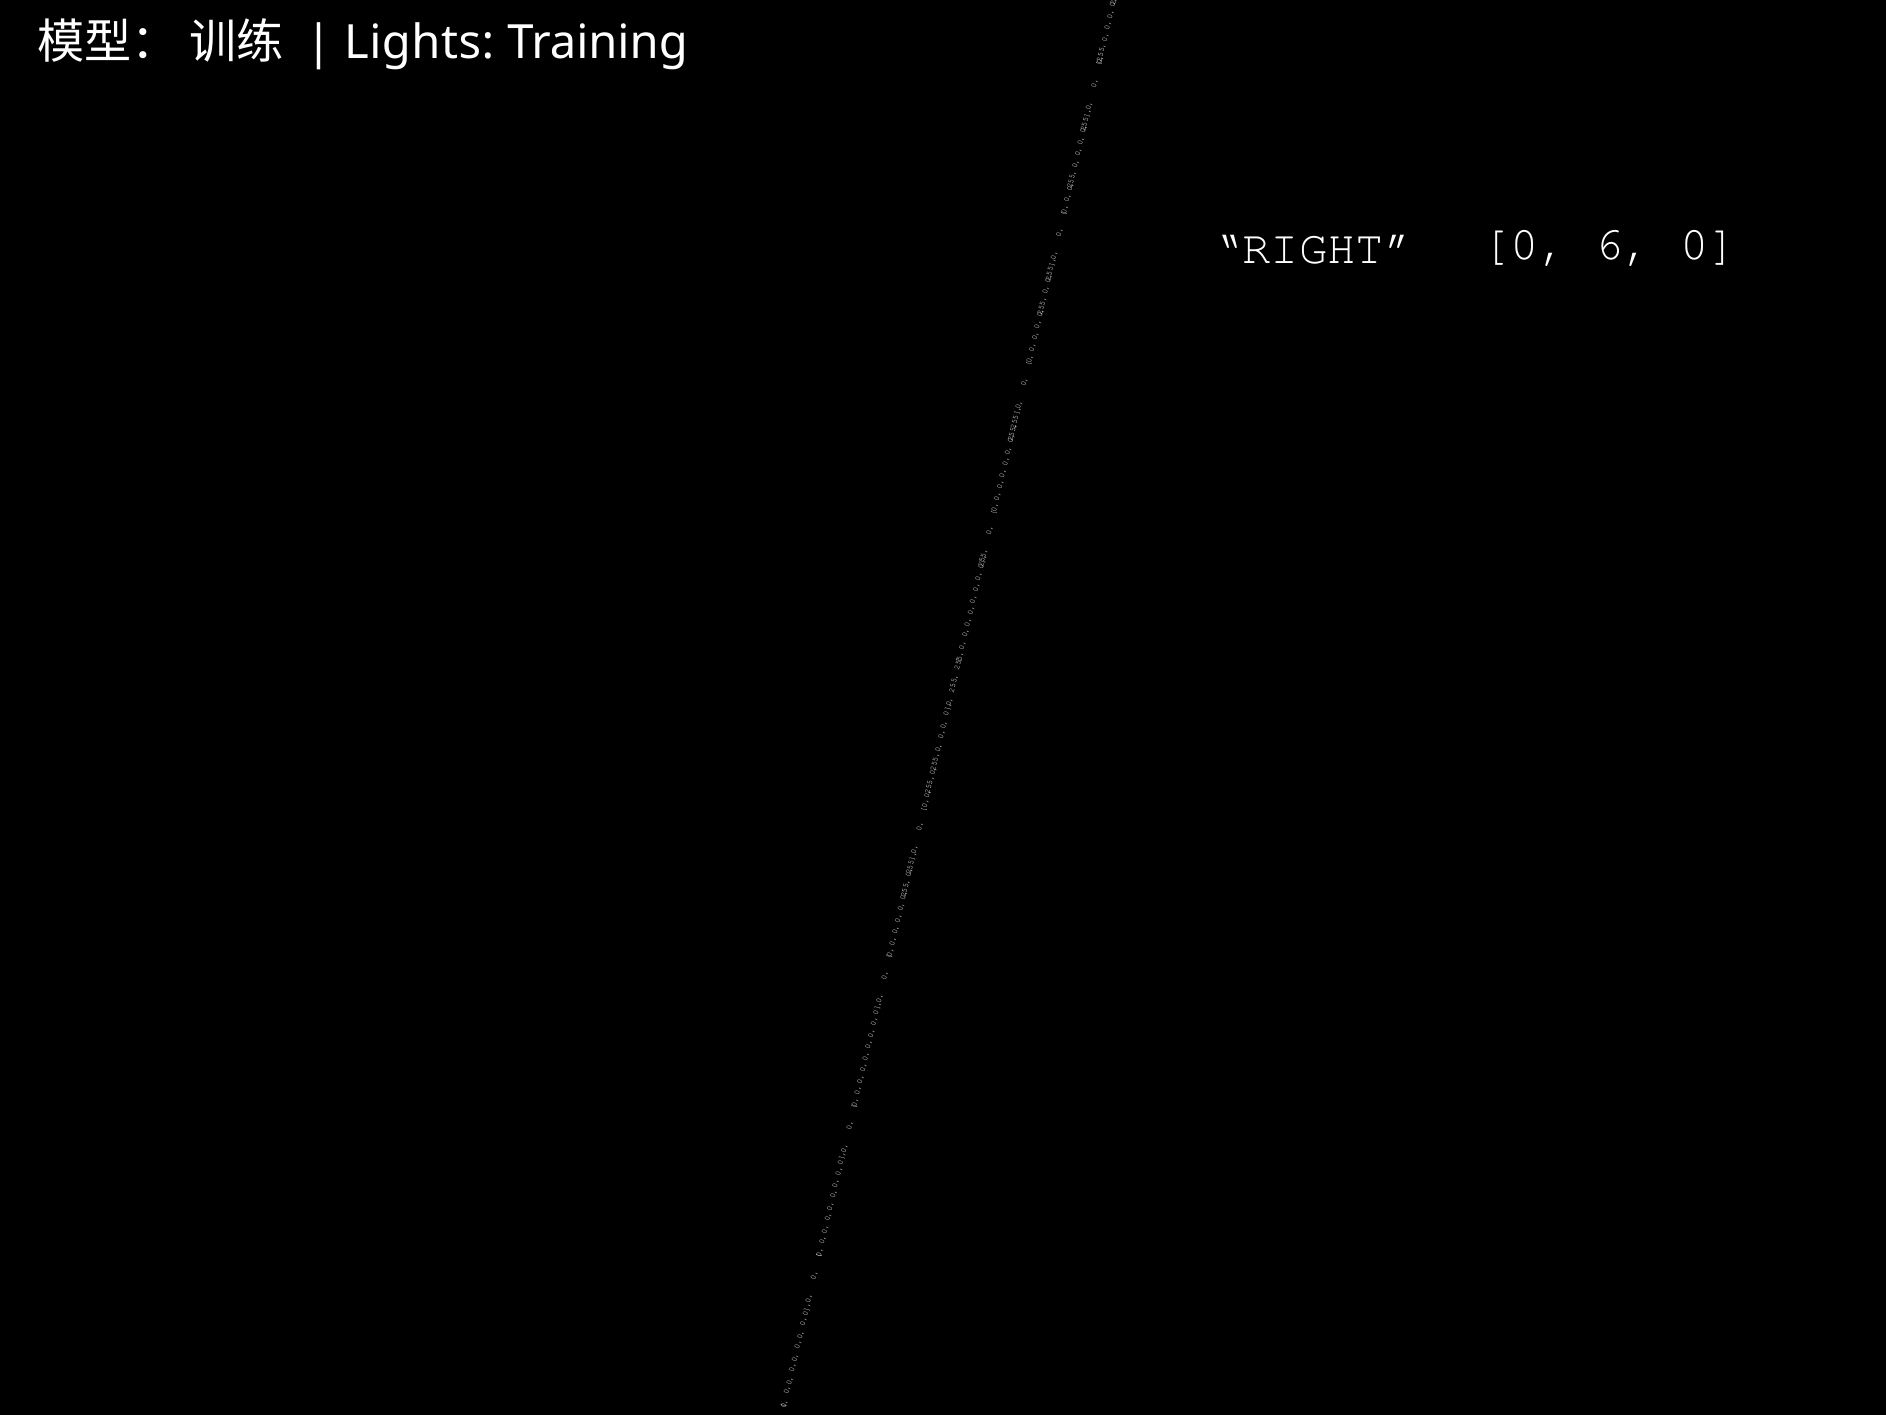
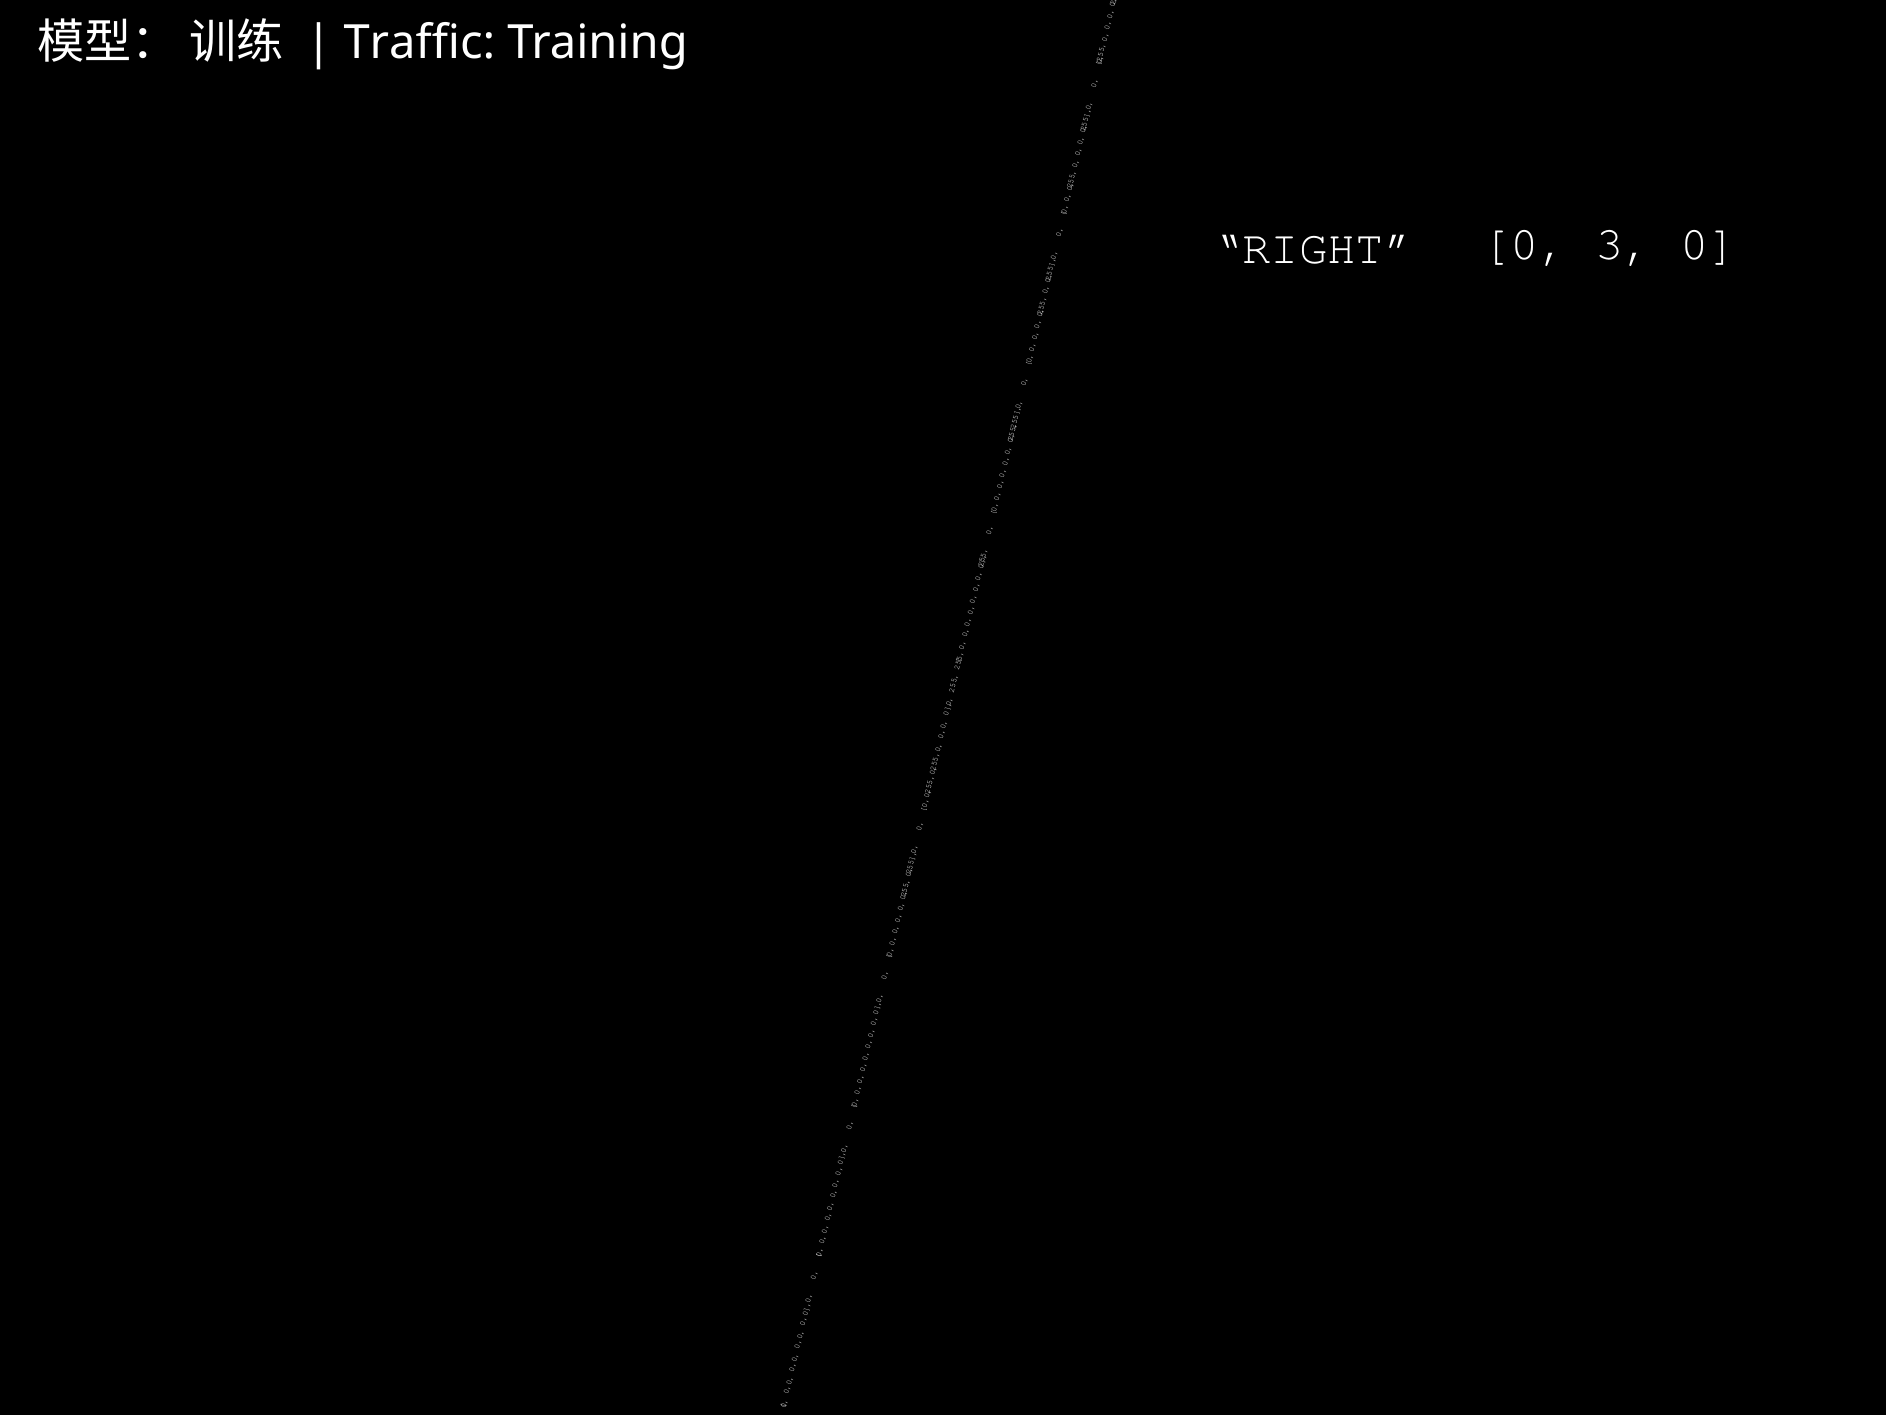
Lights: Lights -> Traffic
6: 6 -> 3
